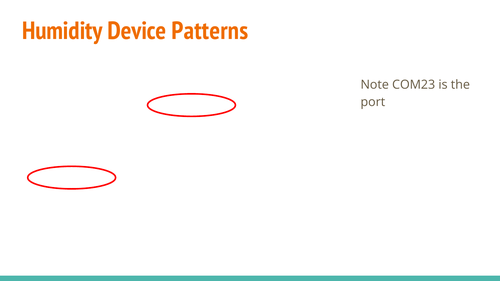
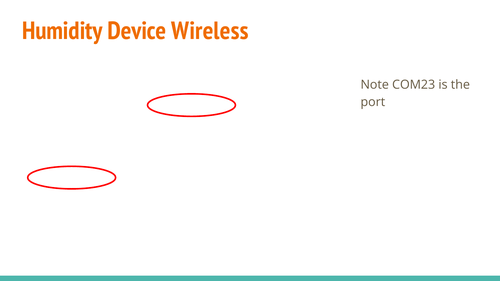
Patterns: Patterns -> Wireless
